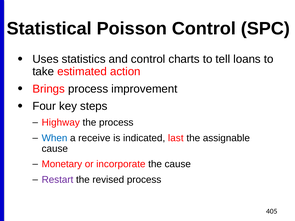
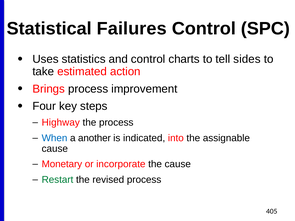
Poisson: Poisson -> Failures
loans: loans -> sides
receive: receive -> another
last: last -> into
Restart colour: purple -> green
